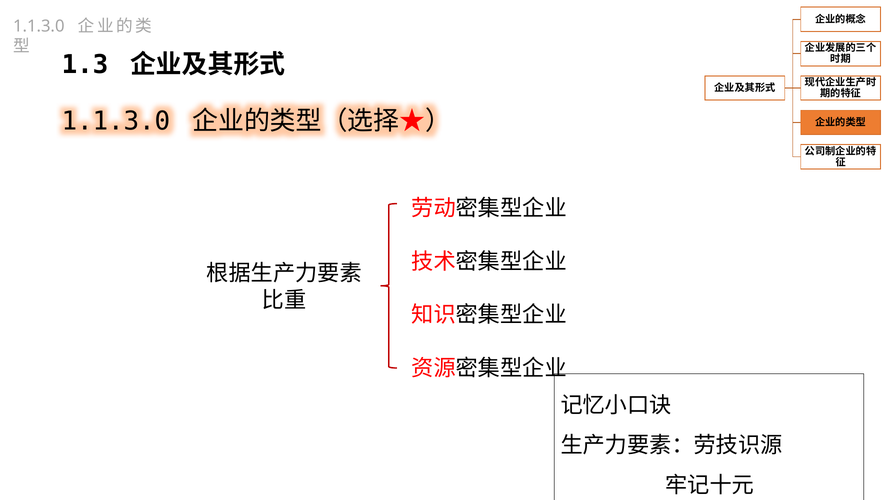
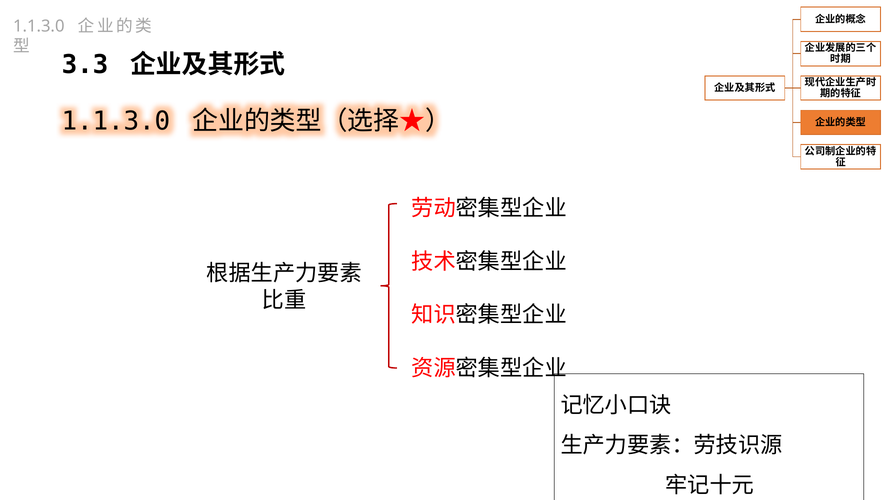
1.3: 1.3 -> 3.3
